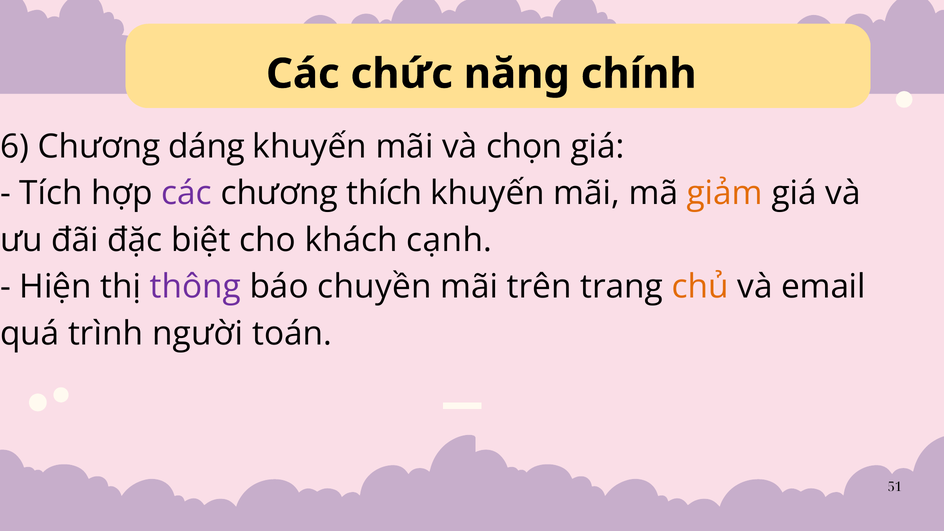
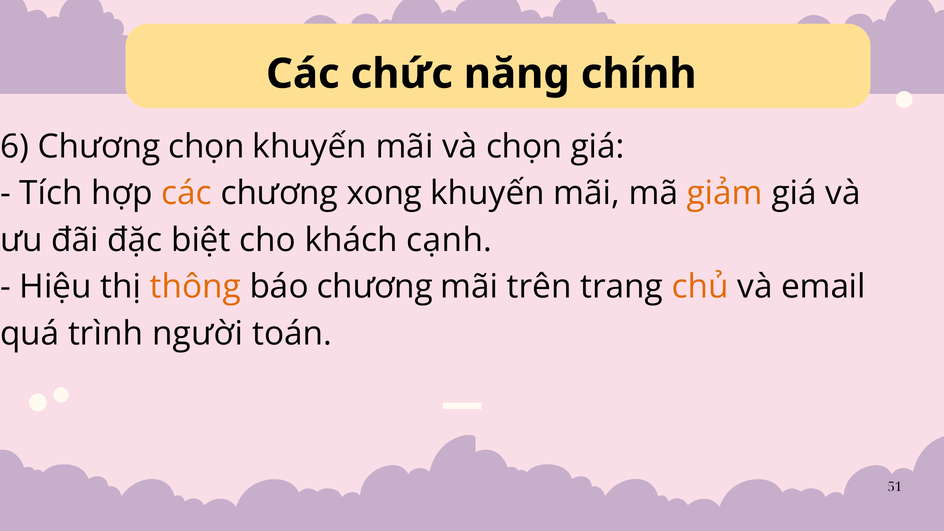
Chương dáng: dáng -> chọn
các at (187, 193) colour: purple -> orange
thích: thích -> xong
Hiện: Hiện -> Hiệu
thông colour: purple -> orange
báo chuyền: chuyền -> chương
